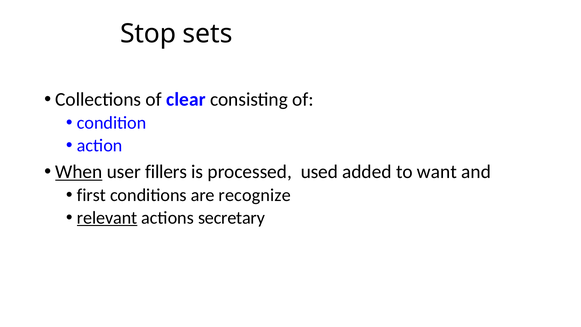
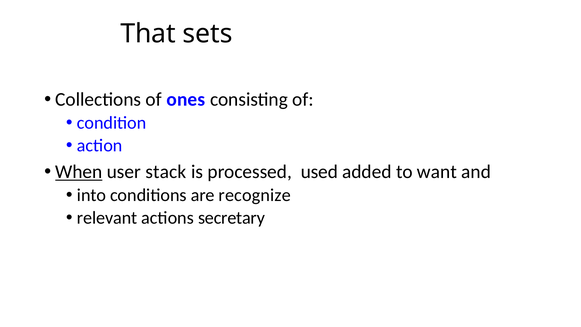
Stop: Stop -> That
clear: clear -> ones
fillers: fillers -> stack
first: first -> into
relevant underline: present -> none
